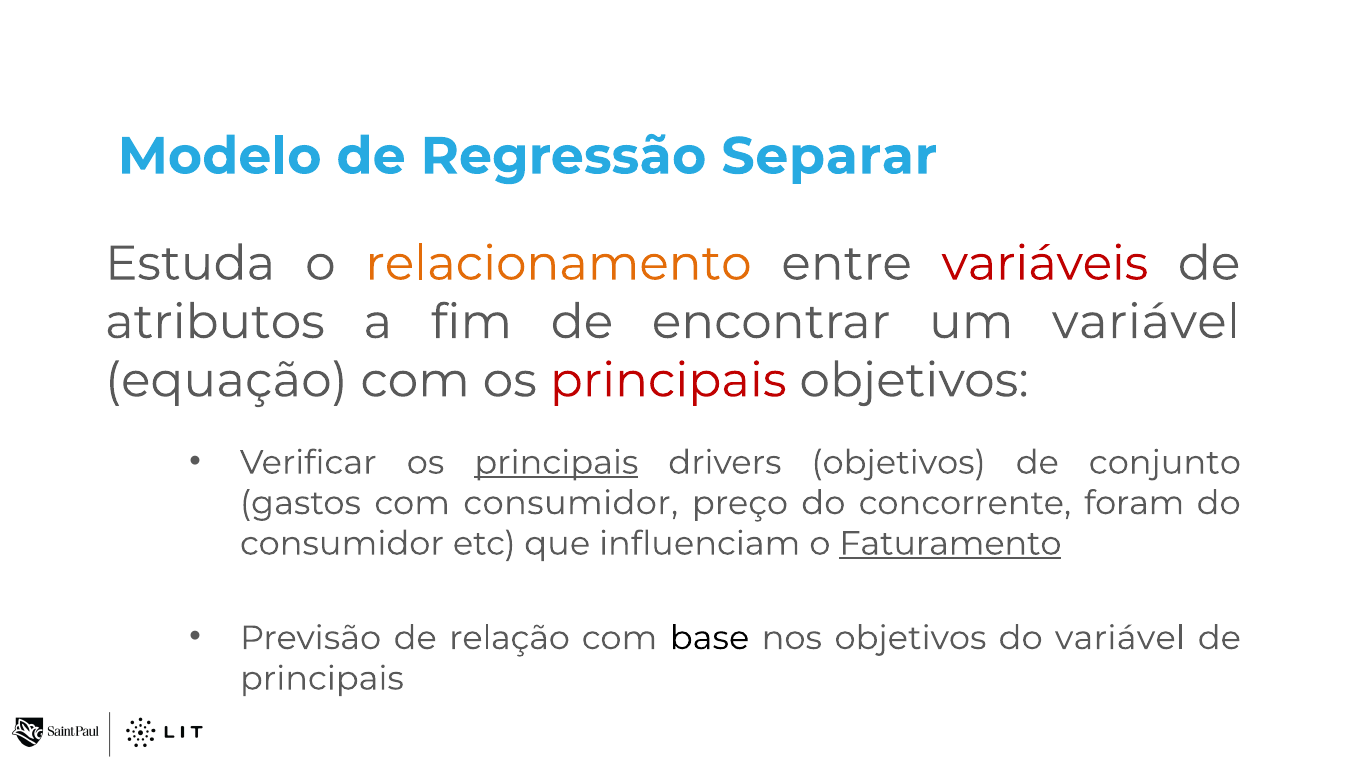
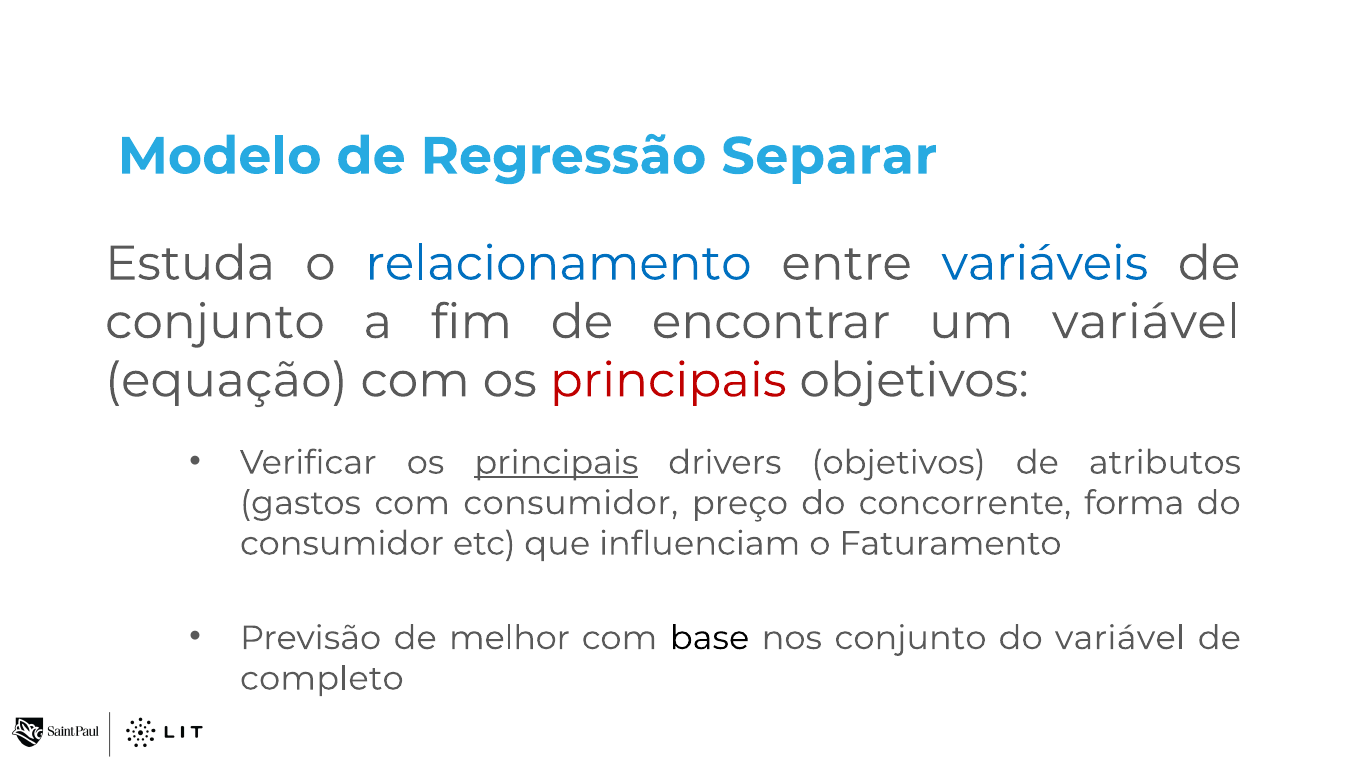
relacionamento colour: orange -> blue
variáveis colour: red -> blue
atributos at (215, 322): atributos -> conjunto
conjunto: conjunto -> atributos
foram: foram -> forma
Faturamento underline: present -> none
relação: relação -> melhor
nos objetivos: objetivos -> conjunto
principais at (322, 678): principais -> completo
